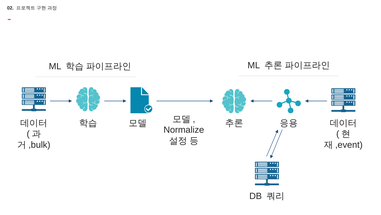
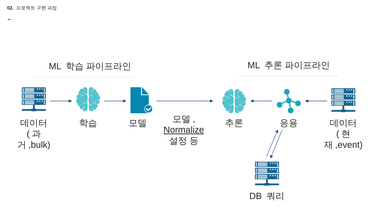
Normalize underline: none -> present
